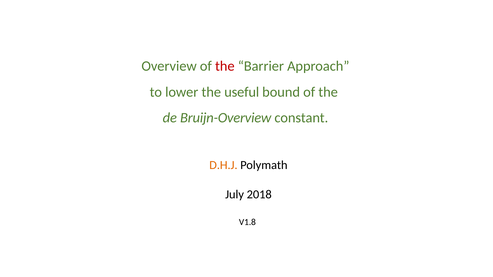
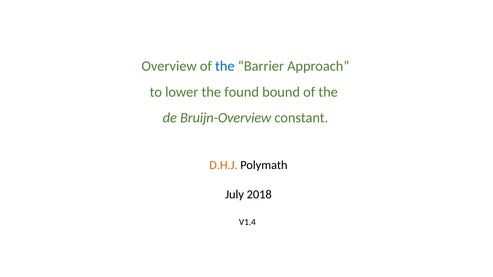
the at (225, 66) colour: red -> blue
useful: useful -> found
V1.8: V1.8 -> V1.4
